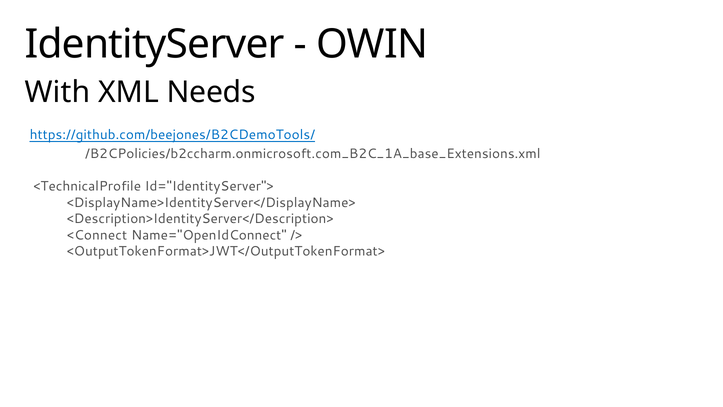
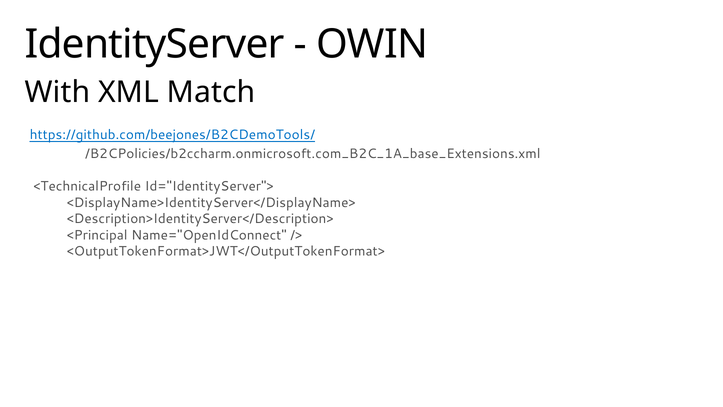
Needs: Needs -> Match
<Connect: <Connect -> <Principal
